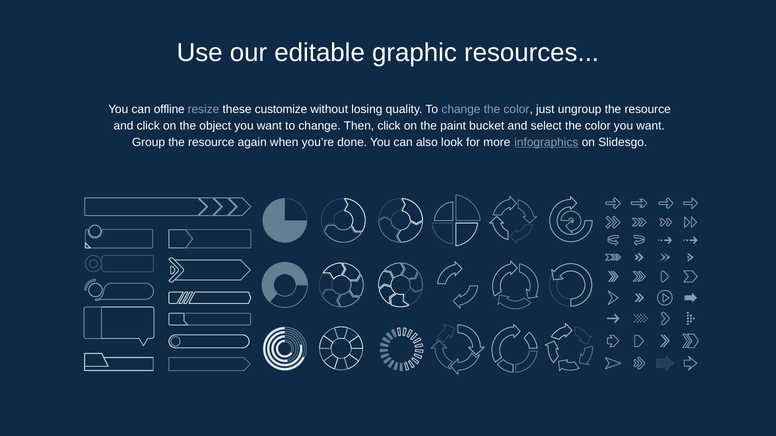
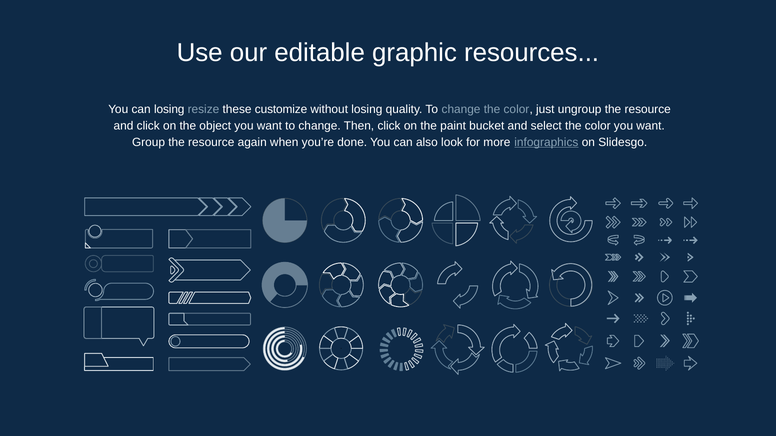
can offline: offline -> losing
